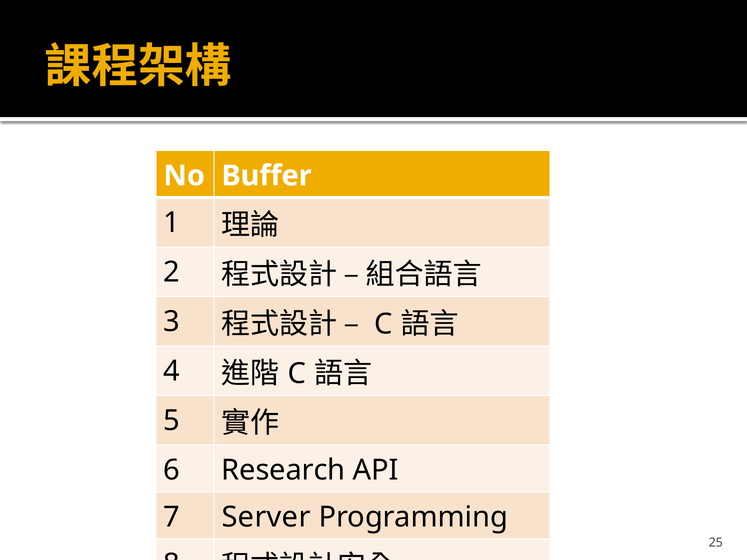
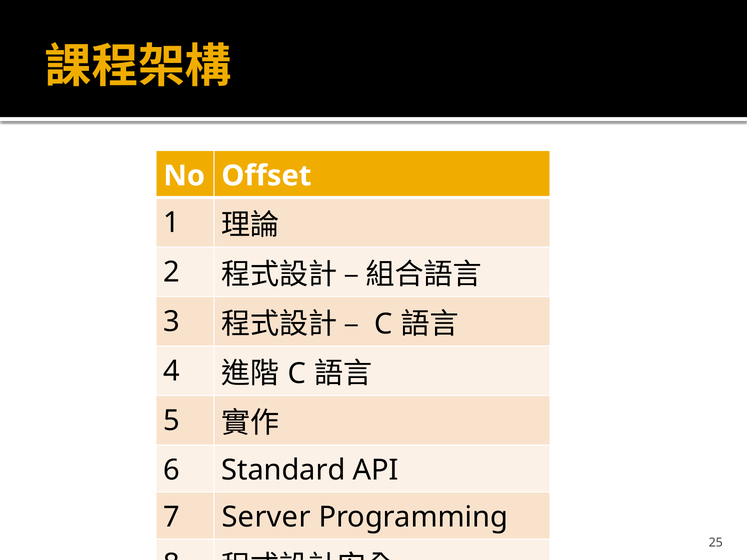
Buffer: Buffer -> Offset
Research: Research -> Standard
